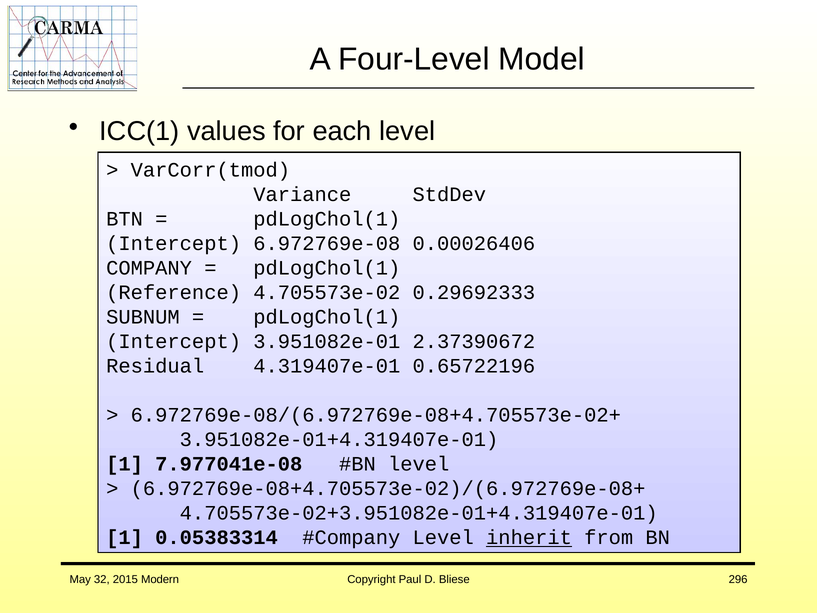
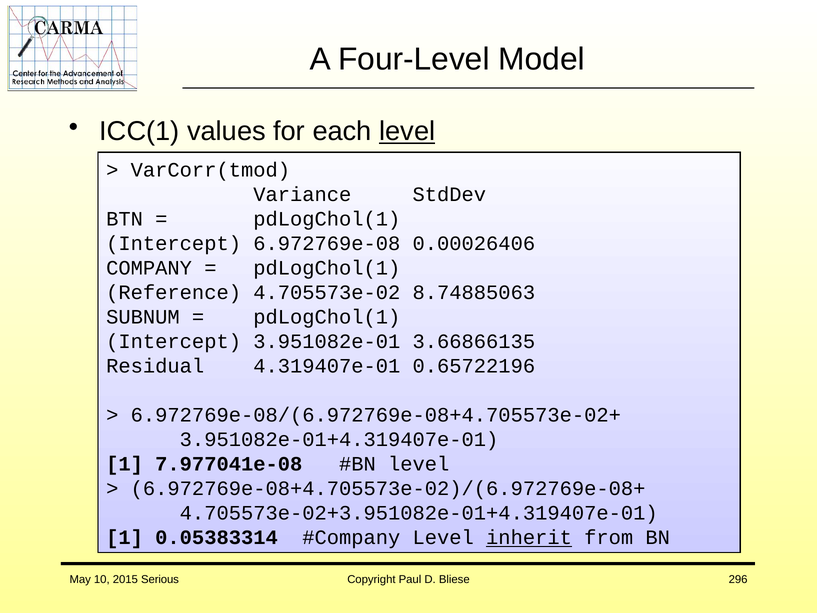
level at (407, 131) underline: none -> present
0.29692333: 0.29692333 -> 8.74885063
2.37390672: 2.37390672 -> 3.66866135
32: 32 -> 10
Modern: Modern -> Serious
